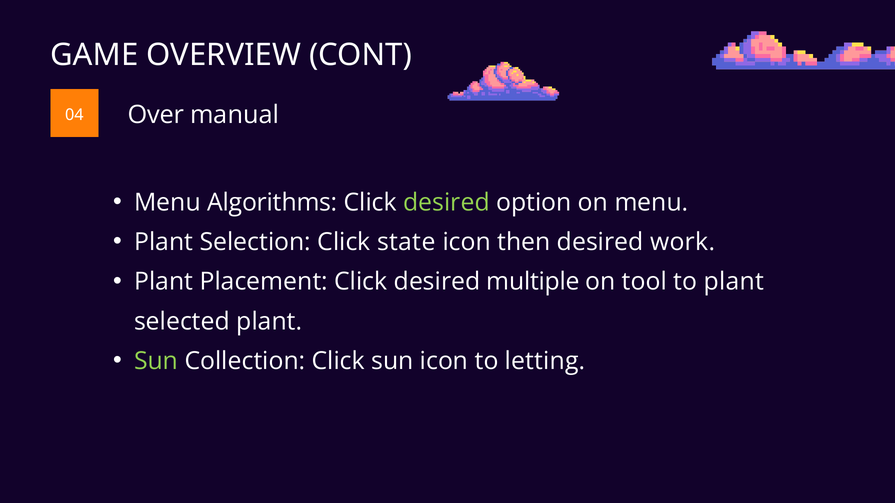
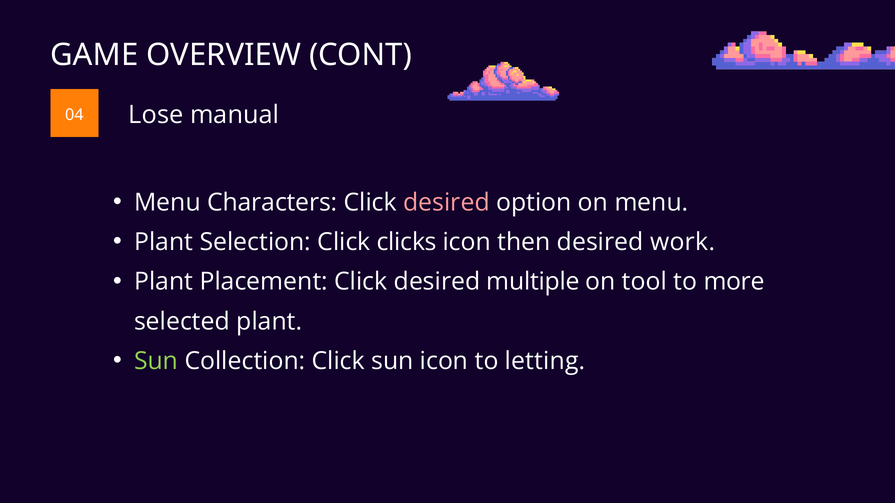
Over: Over -> Lose
Algorithms: Algorithms -> Characters
desired at (446, 203) colour: light green -> pink
state: state -> clicks
to plant: plant -> more
